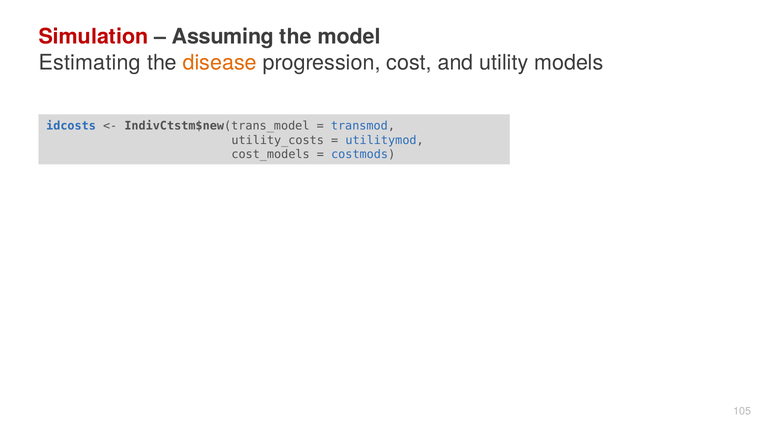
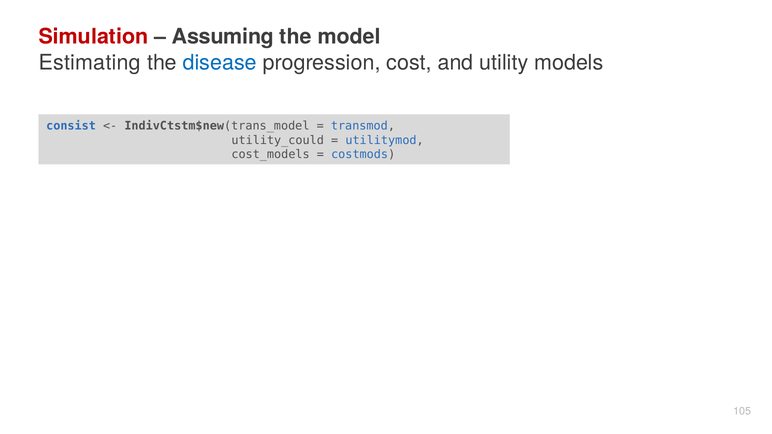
disease colour: orange -> blue
idcosts: idcosts -> consist
utility_costs: utility_costs -> utility_could
